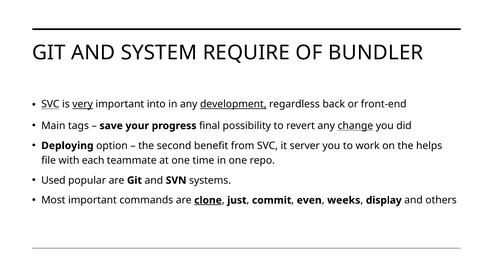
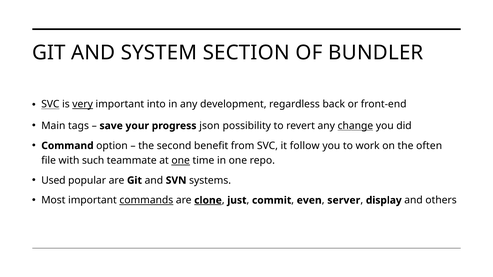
REQUIRE: REQUIRE -> SECTION
development underline: present -> none
final: final -> json
Deploying: Deploying -> Command
server: server -> follow
helps: helps -> often
each: each -> such
one at (181, 161) underline: none -> present
commands underline: none -> present
weeks: weeks -> server
